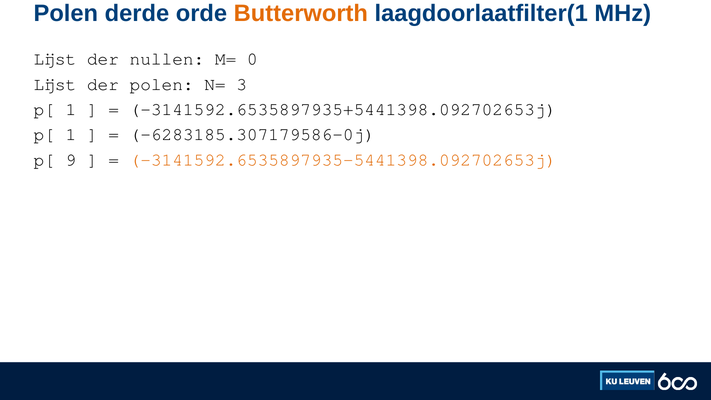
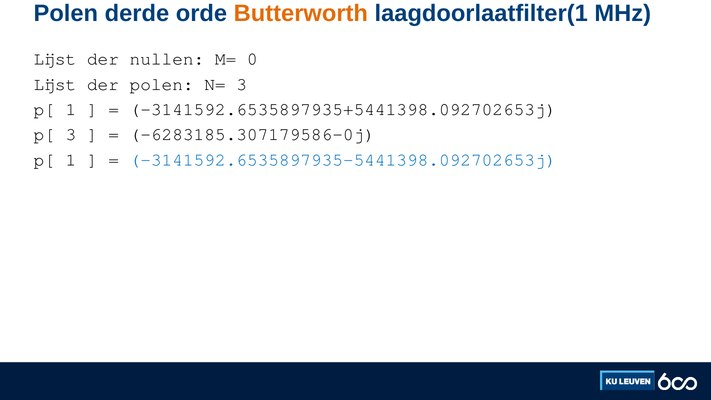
1 at (71, 135): 1 -> 3
9 at (71, 160): 9 -> 1
-3141592.6535897935-5441398.092702653j colour: orange -> blue
